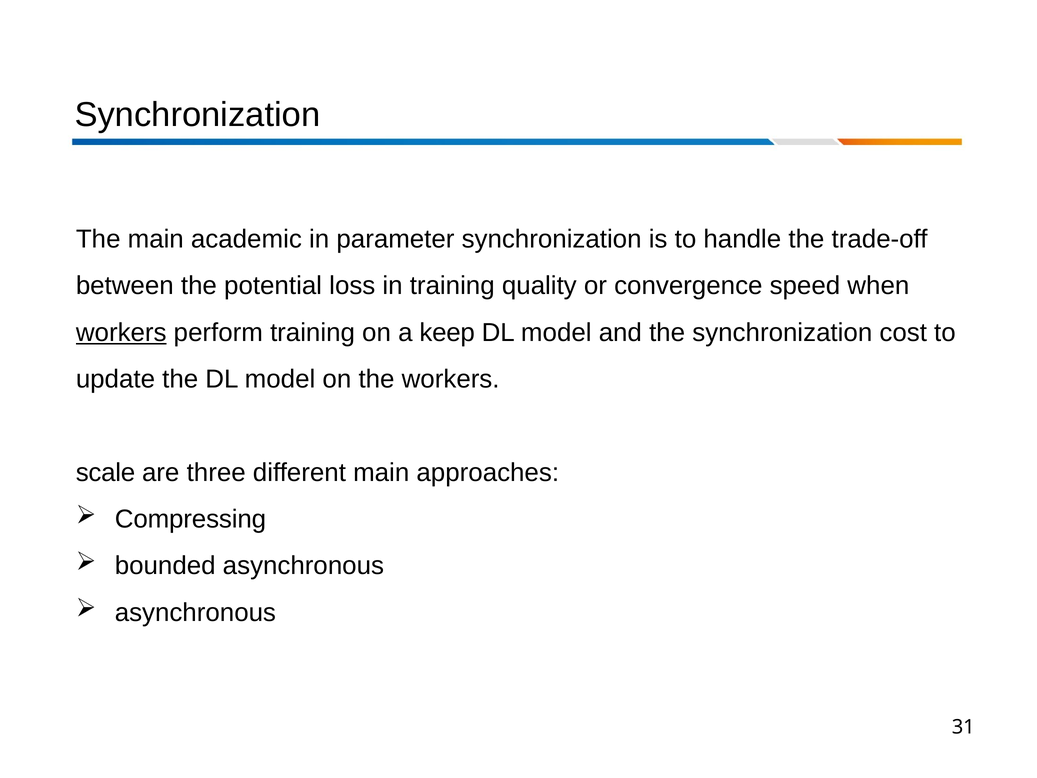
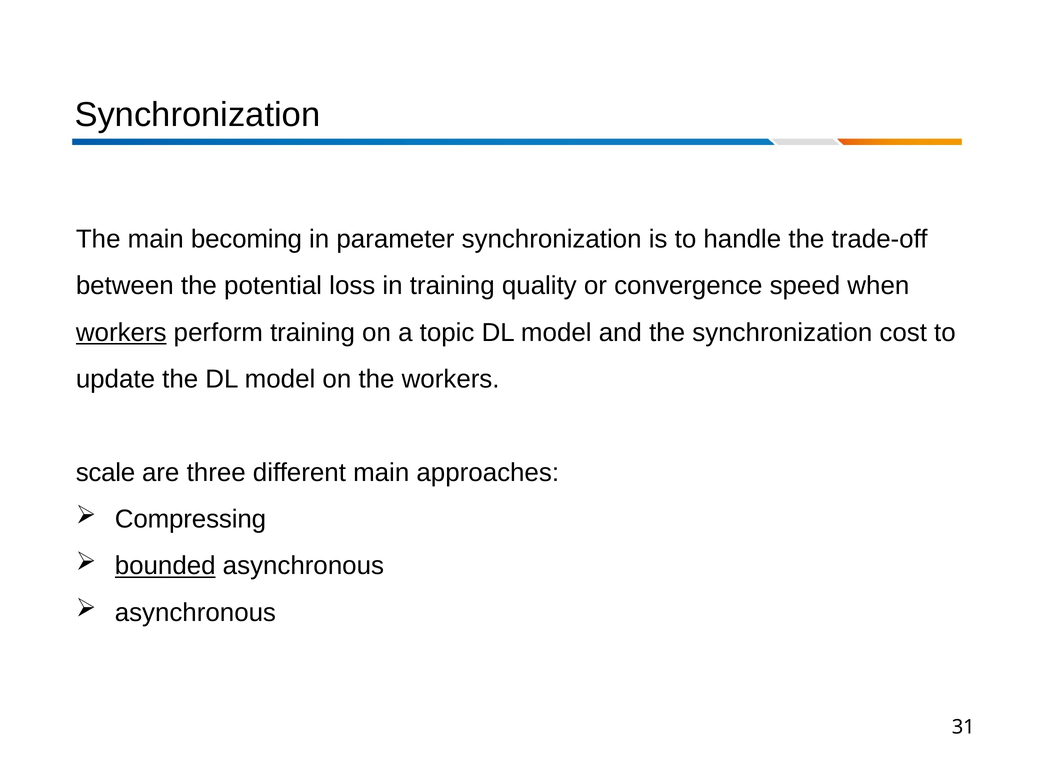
academic: academic -> becoming
keep: keep -> topic
bounded underline: none -> present
